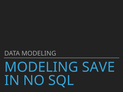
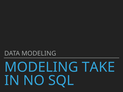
SAVE: SAVE -> TAKE
